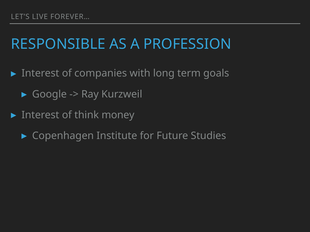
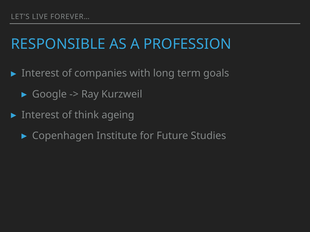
money: money -> ageing
